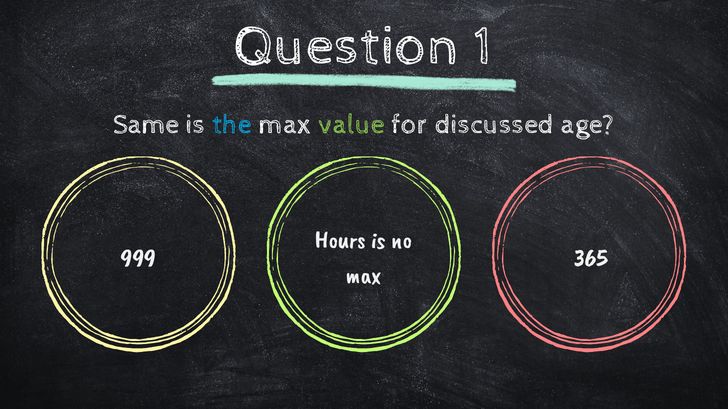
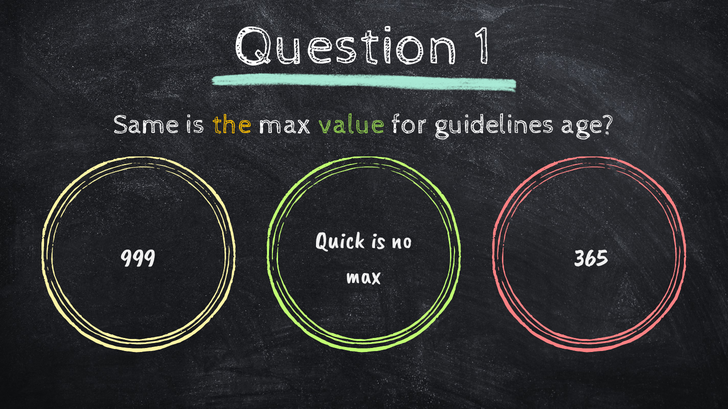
the colour: light blue -> yellow
discussed: discussed -> guidelines
Hours: Hours -> Quick
